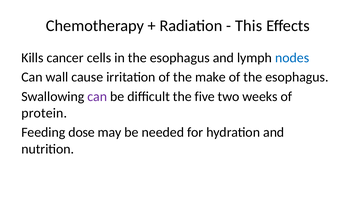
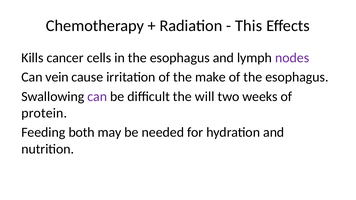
nodes colour: blue -> purple
wall: wall -> vein
five: five -> will
dose: dose -> both
